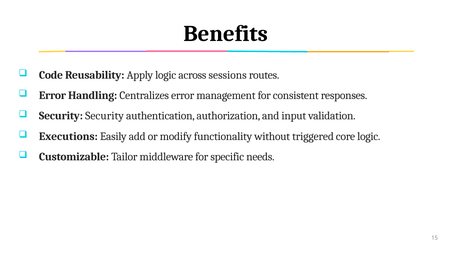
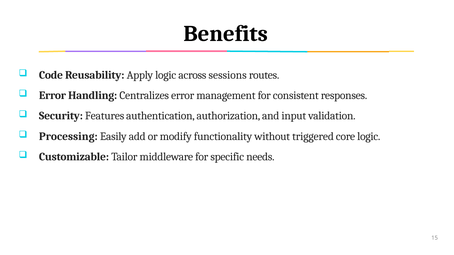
Security Security: Security -> Features
Executions: Executions -> Processing
